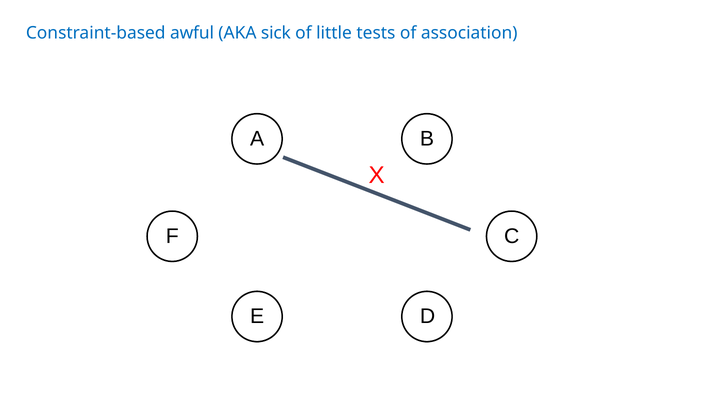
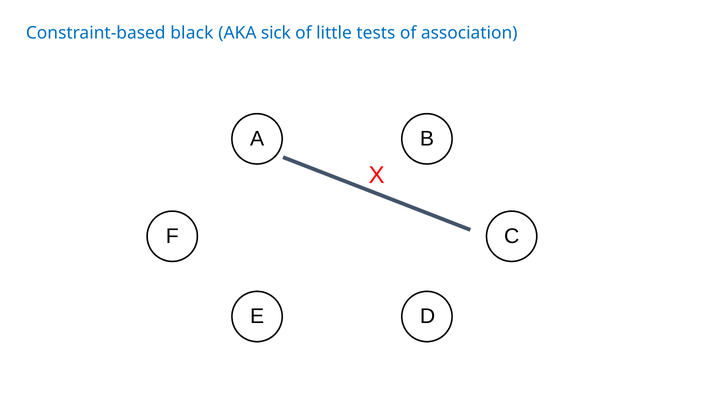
awful: awful -> black
